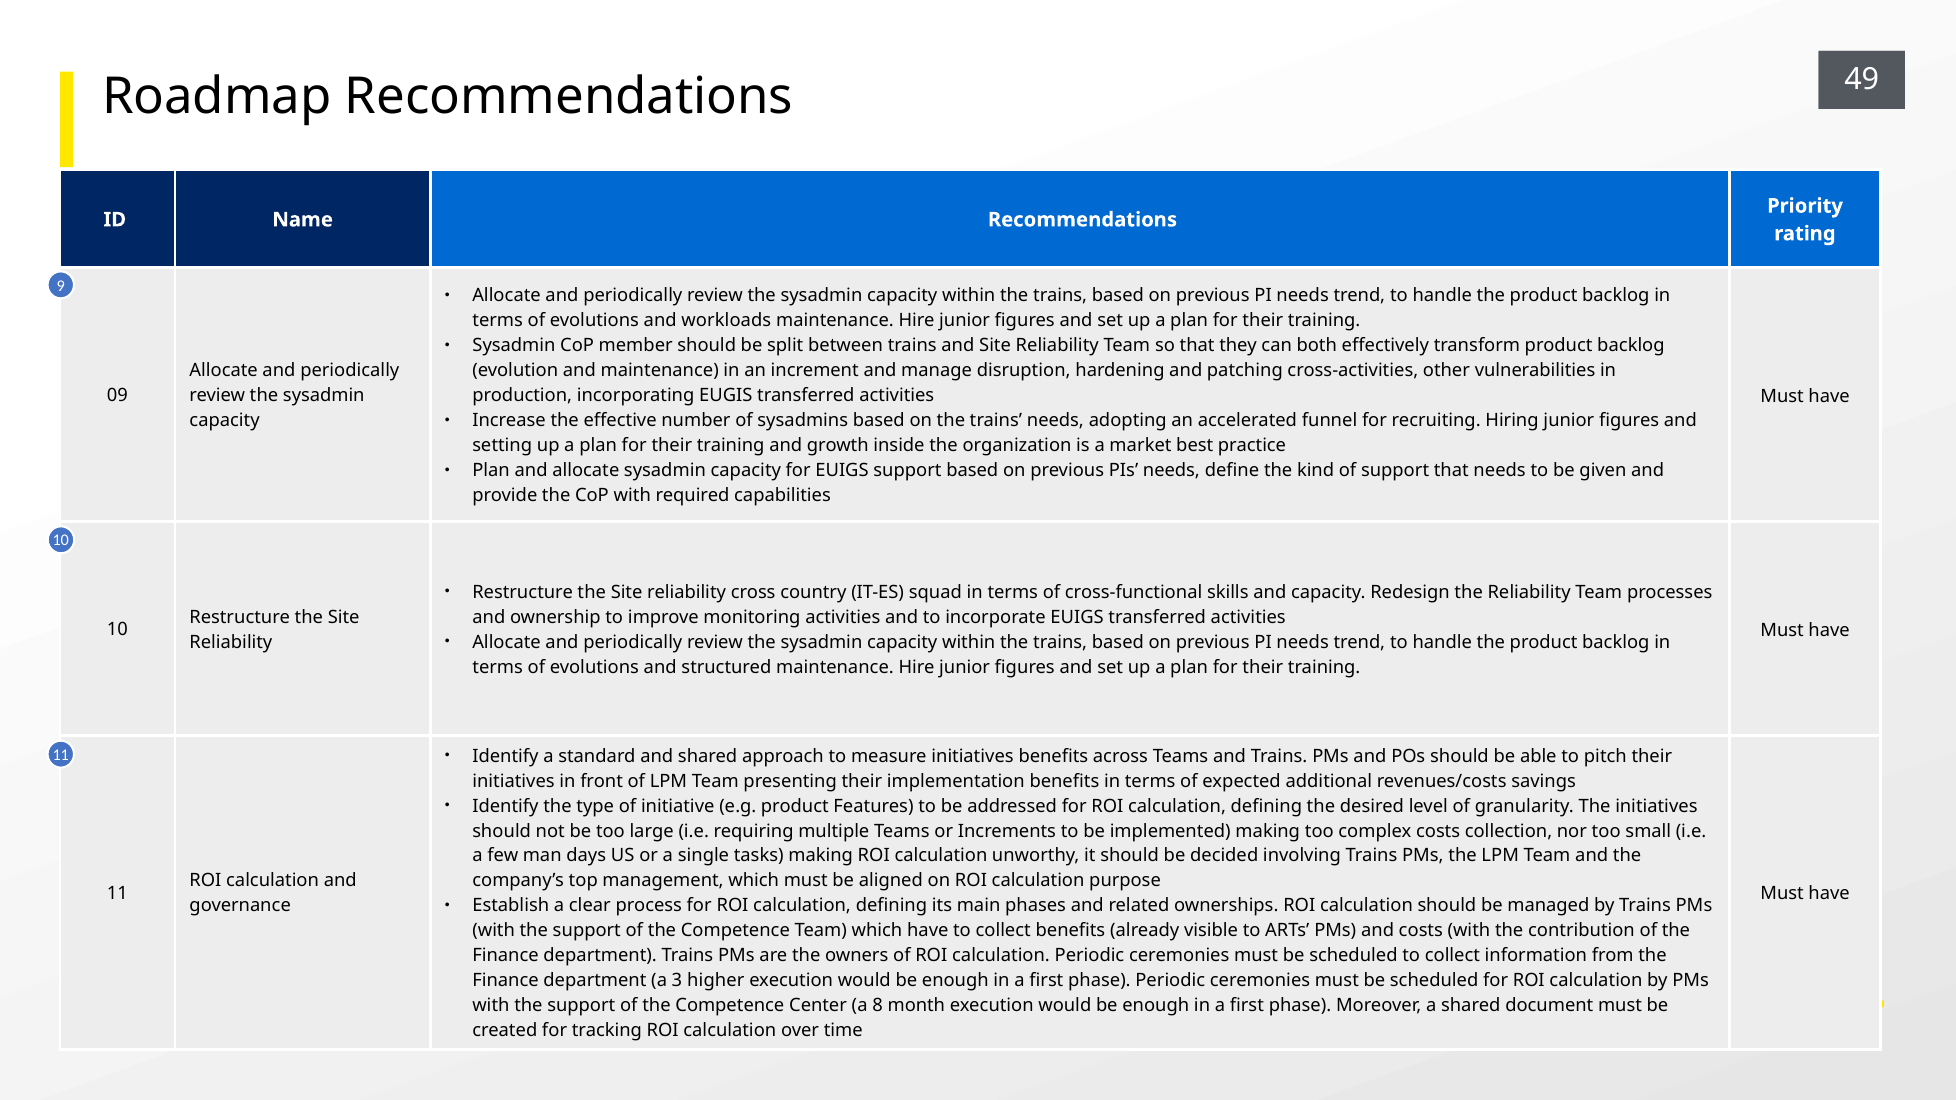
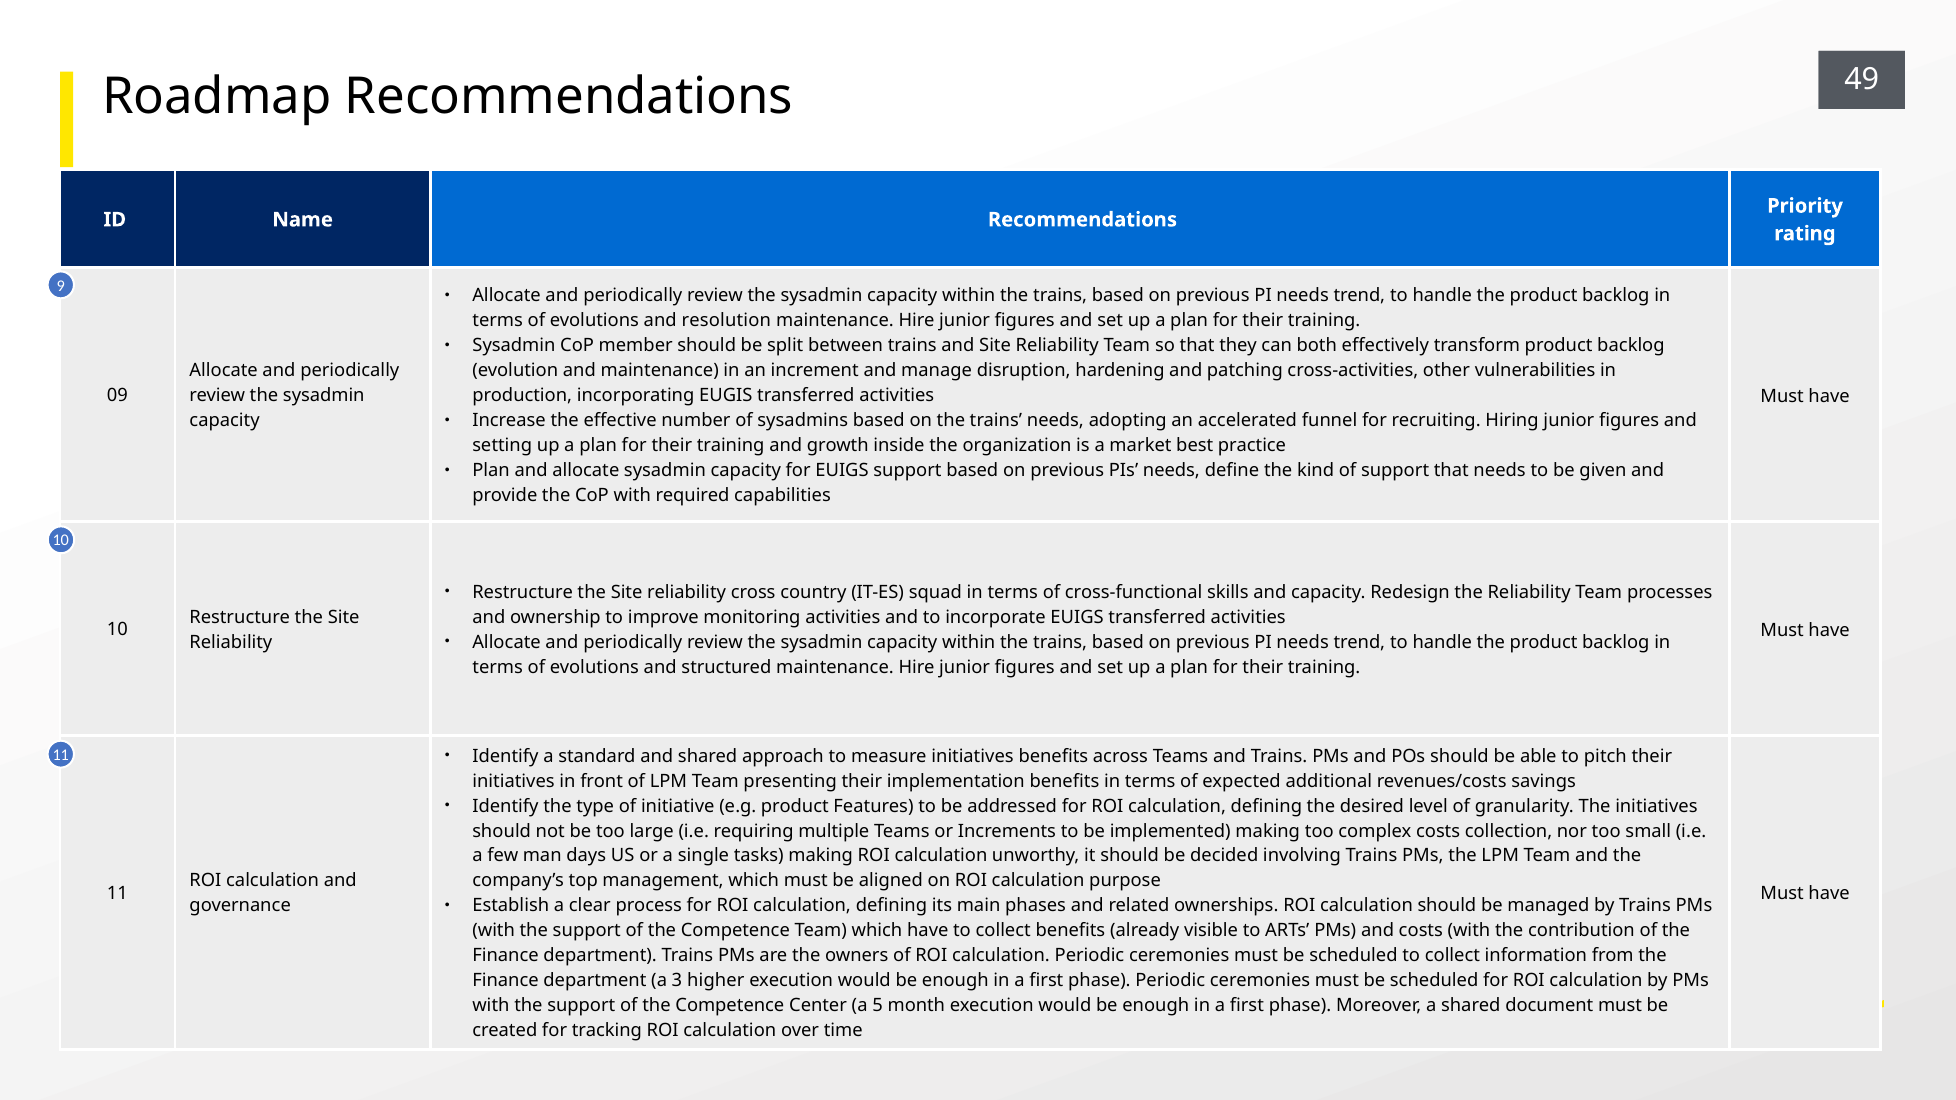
workloads: workloads -> resolution
8: 8 -> 5
